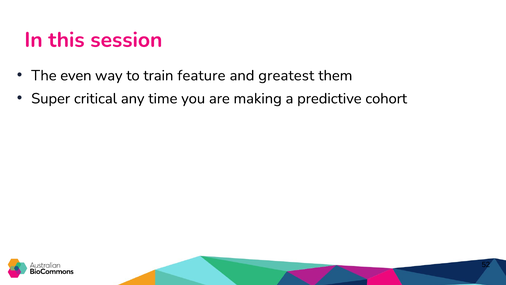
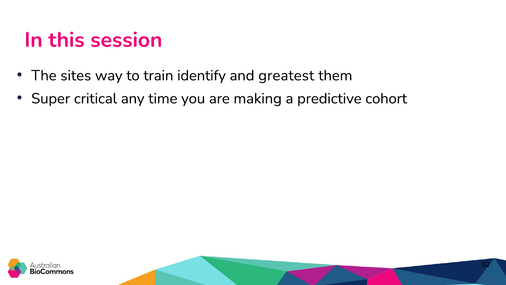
even: even -> sites
feature: feature -> identify
